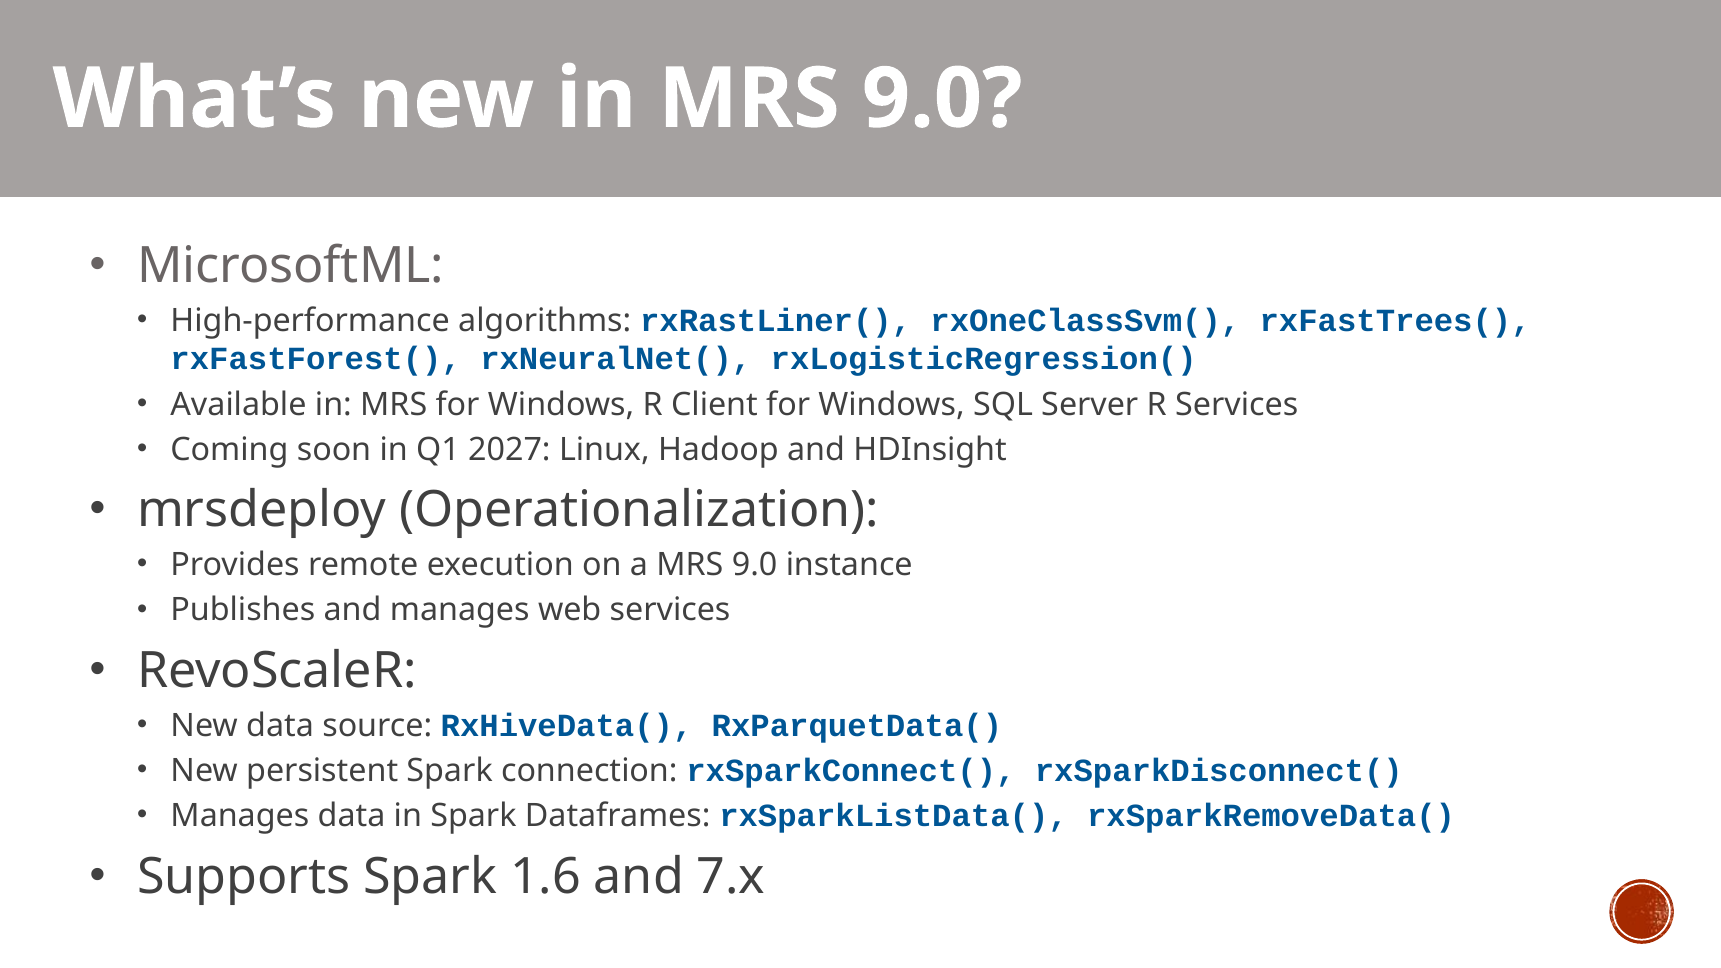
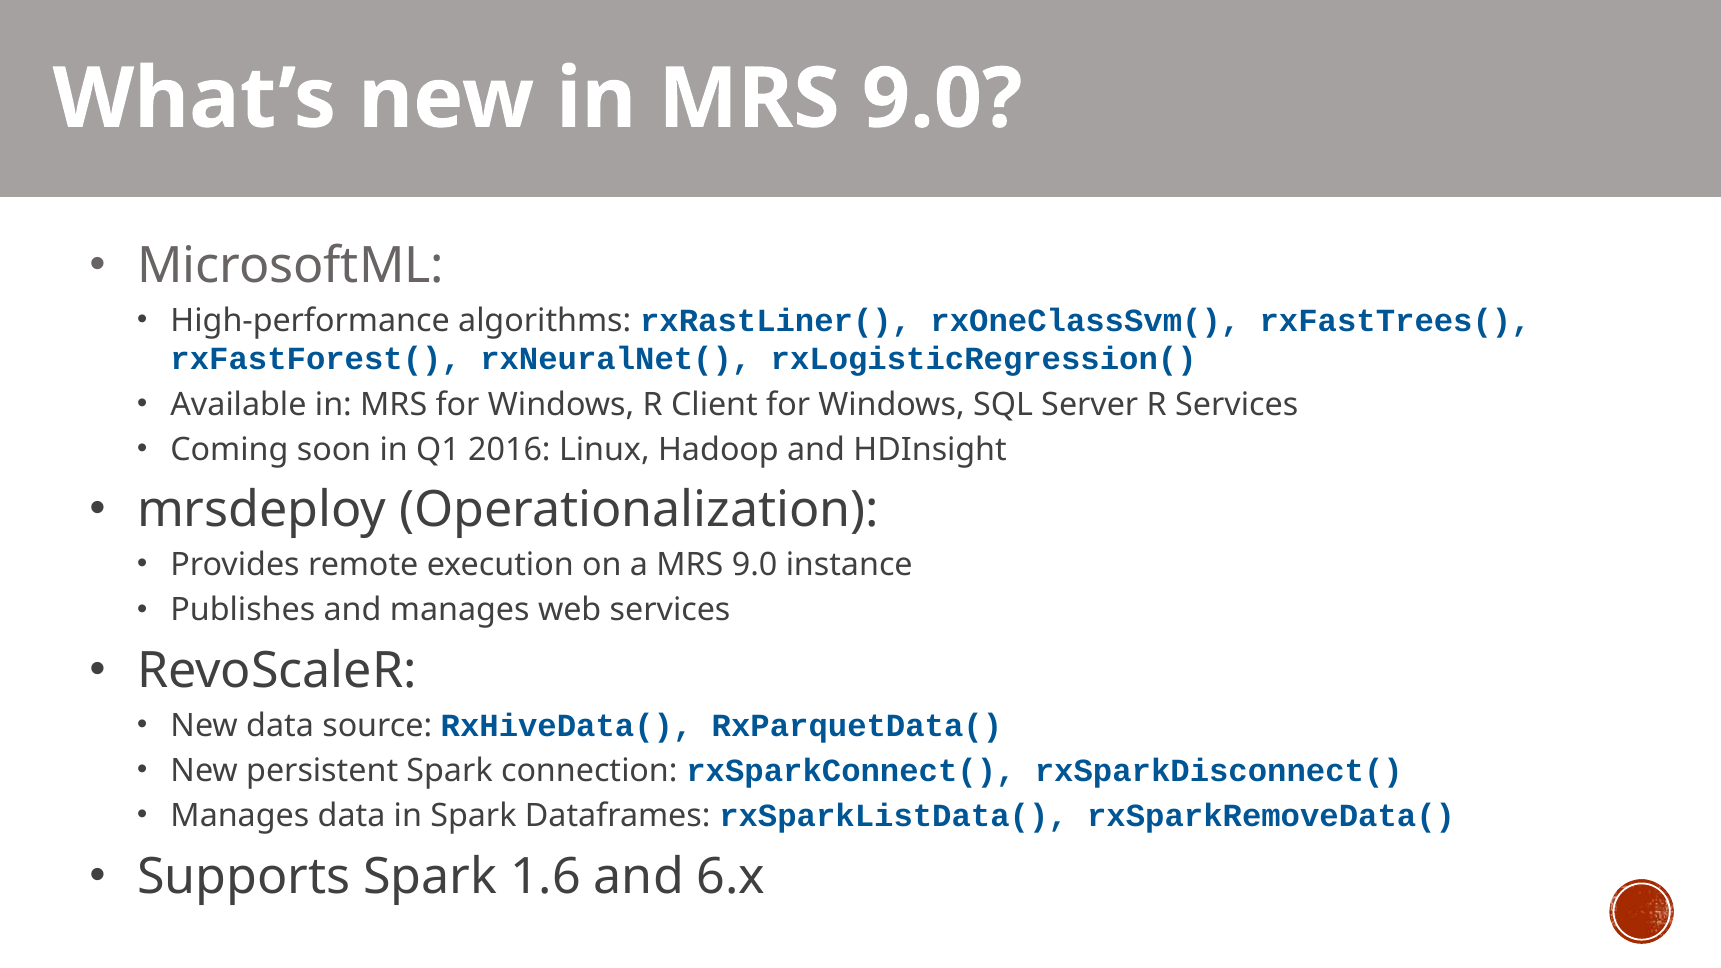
2027: 2027 -> 2016
7.x: 7.x -> 6.x
